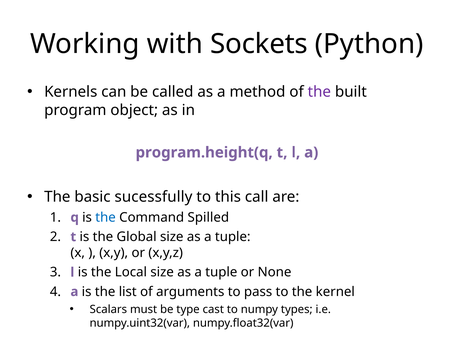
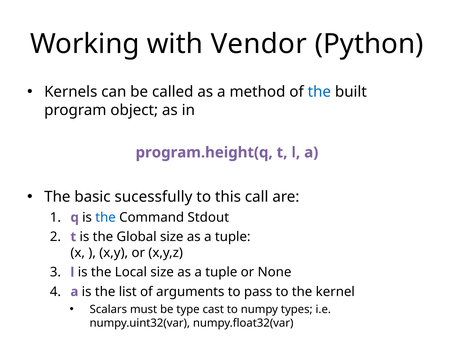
Sockets: Sockets -> Vendor
the at (319, 92) colour: purple -> blue
Spilled: Spilled -> Stdout
